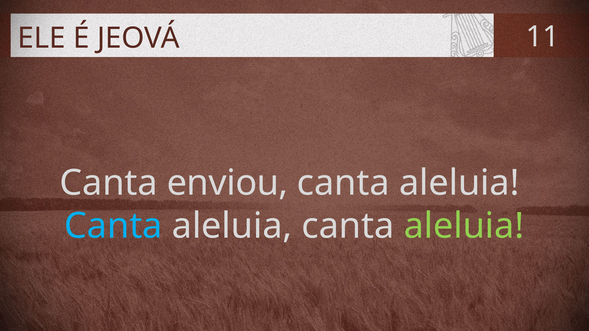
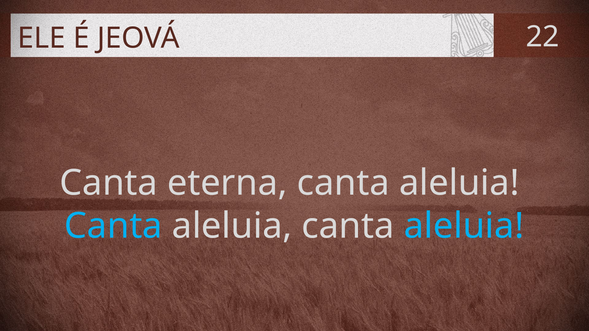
11: 11 -> 22
enviou: enviou -> eterna
aleluia at (464, 226) colour: light green -> light blue
